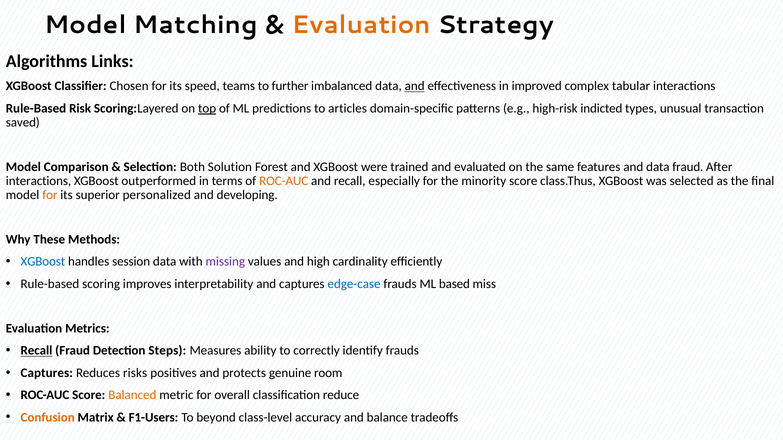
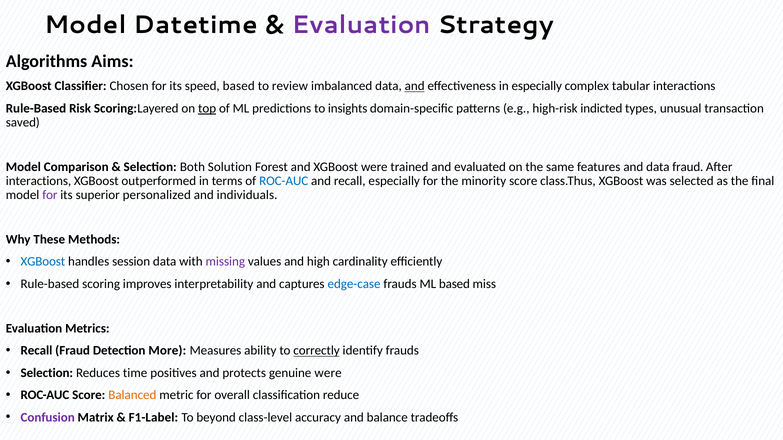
Matching: Matching -> Datetime
Evaluation at (361, 25) colour: orange -> purple
Links: Links -> Aims
speed teams: teams -> based
further: further -> review
in improved: improved -> especially
articles: articles -> insights
ROC-AUC at (284, 181) colour: orange -> blue
for at (50, 195) colour: orange -> purple
developing: developing -> individuals
Recall at (36, 351) underline: present -> none
Steps: Steps -> More
correctly underline: none -> present
Captures at (47, 373): Captures -> Selection
risks: risks -> time
genuine room: room -> were
Confusion colour: orange -> purple
F1-Users: F1-Users -> F1-Label
